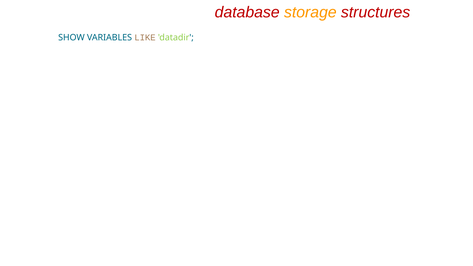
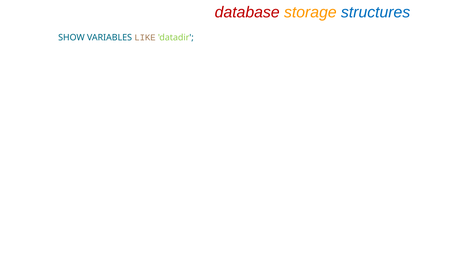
structures colour: red -> blue
